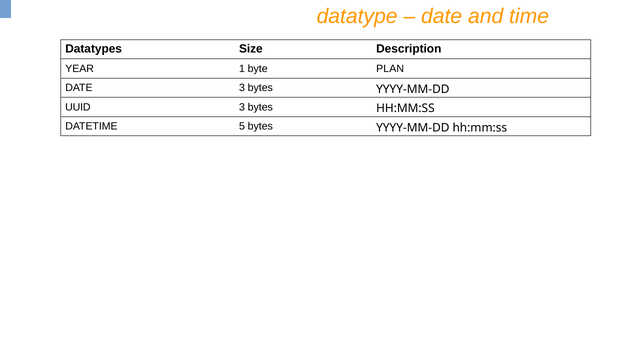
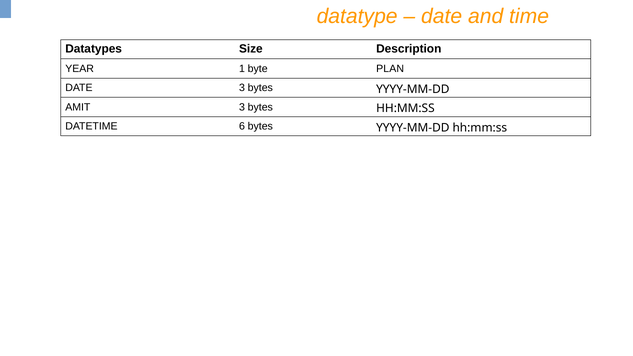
UUID: UUID -> AMIT
5: 5 -> 6
